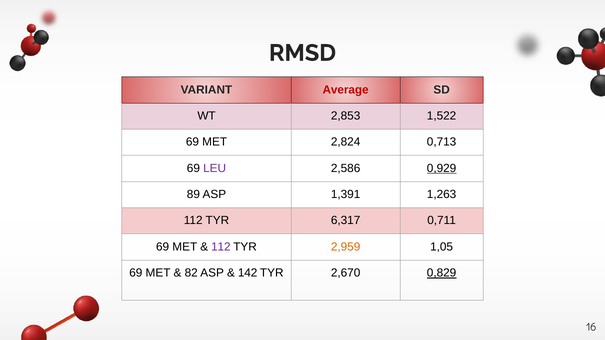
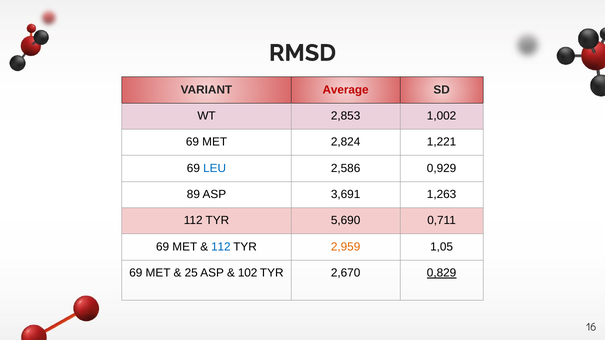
1,522: 1,522 -> 1,002
0,713: 0,713 -> 1,221
LEU colour: purple -> blue
0,929 underline: present -> none
1,391: 1,391 -> 3,691
6,317: 6,317 -> 5,690
112 at (221, 247) colour: purple -> blue
82: 82 -> 25
142: 142 -> 102
